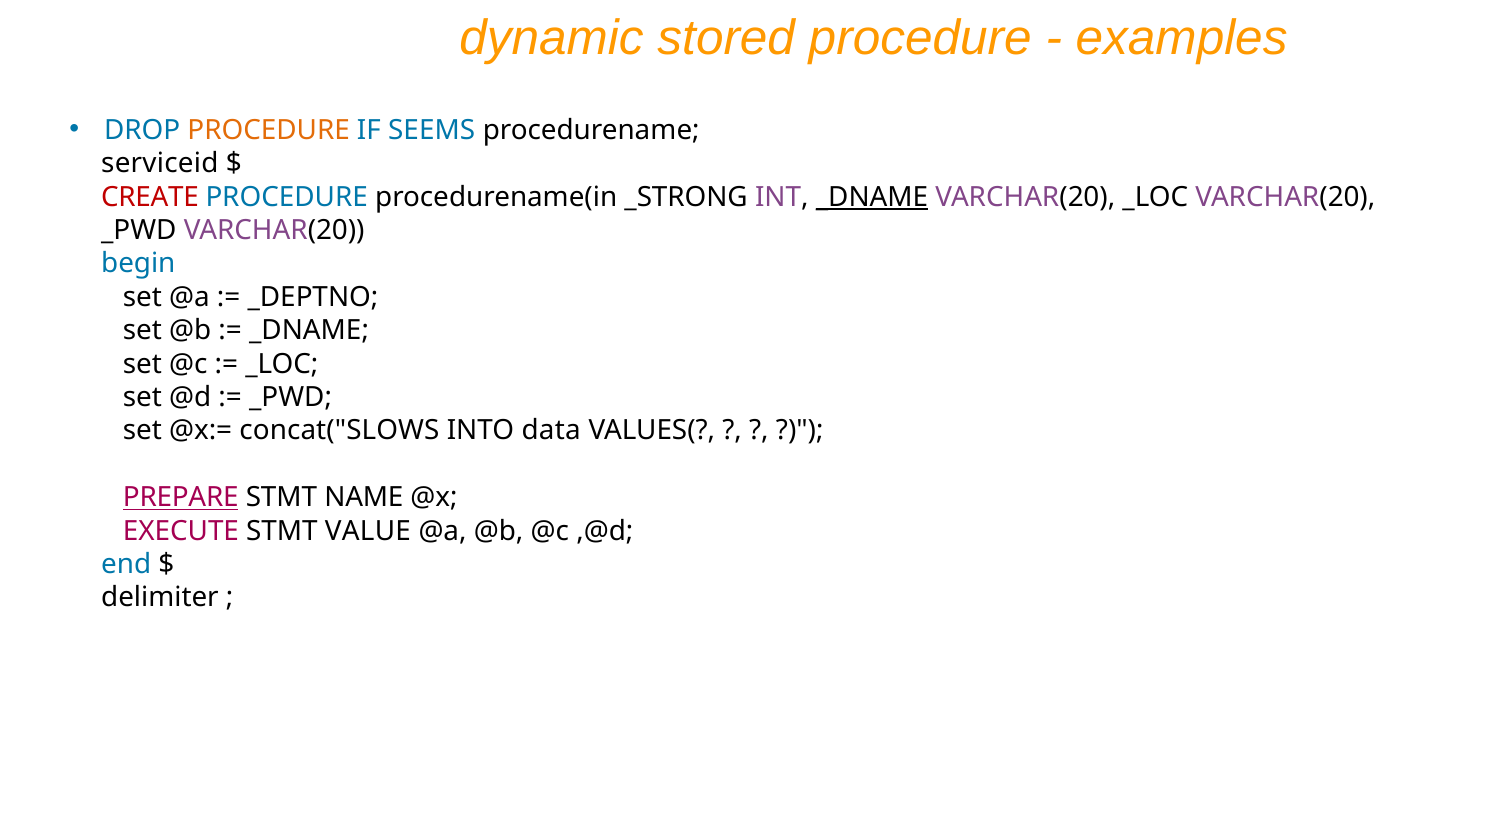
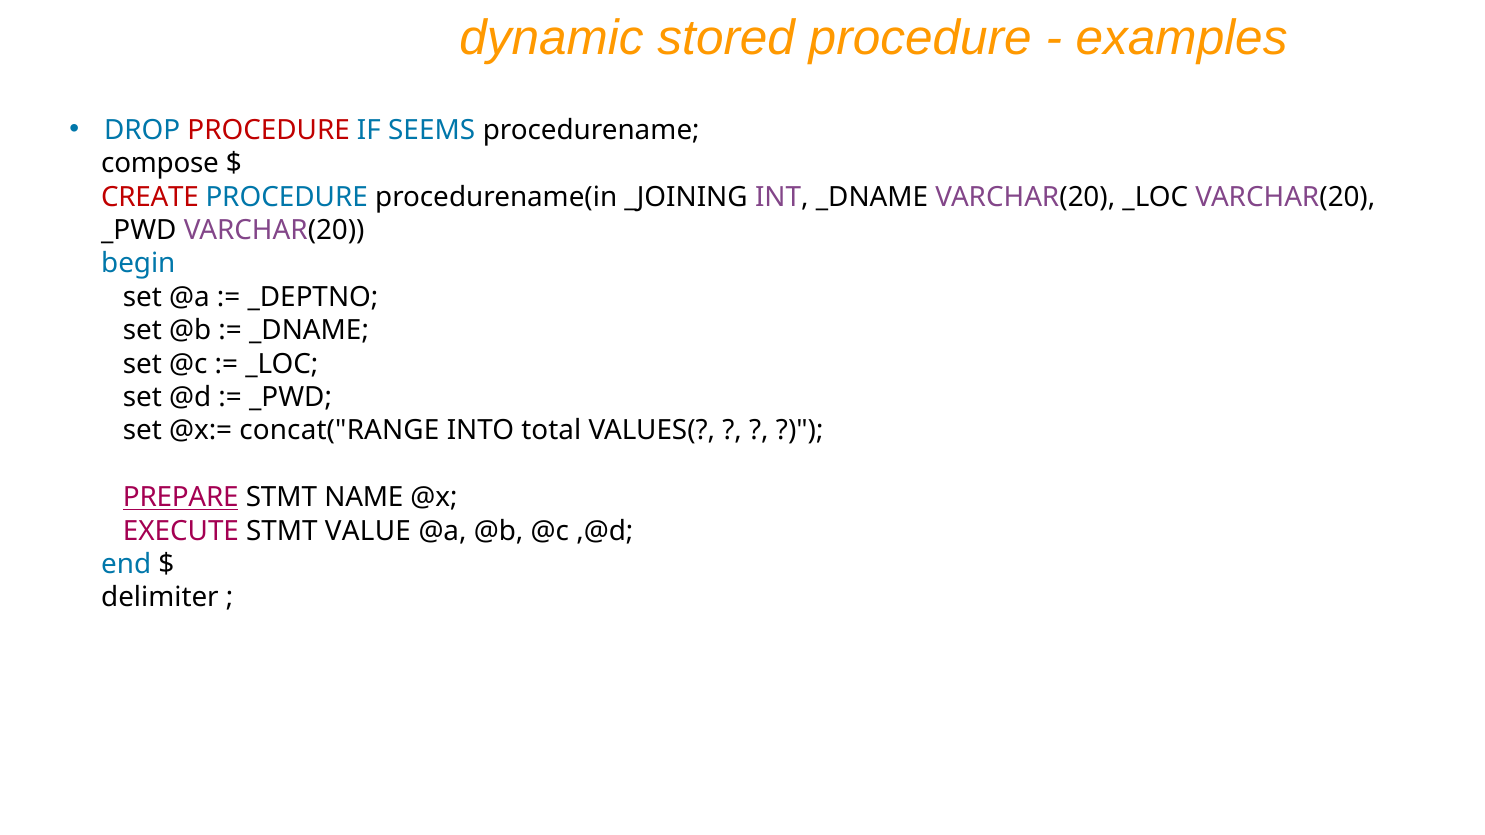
PROCEDURE at (269, 130) colour: orange -> red
serviceid: serviceid -> compose
_STRONG: _STRONG -> _JOINING
_DNAME at (872, 197) underline: present -> none
concat("SLOWS: concat("SLOWS -> concat("RANGE
data: data -> total
